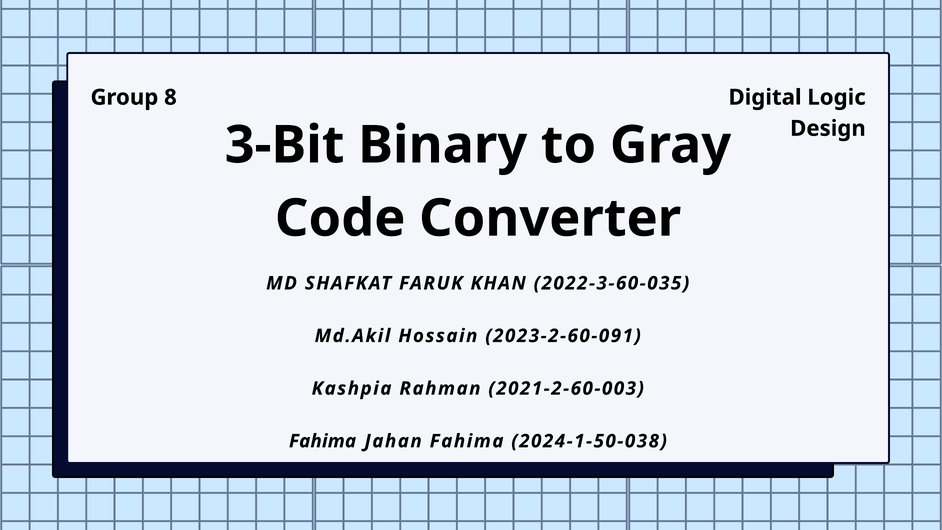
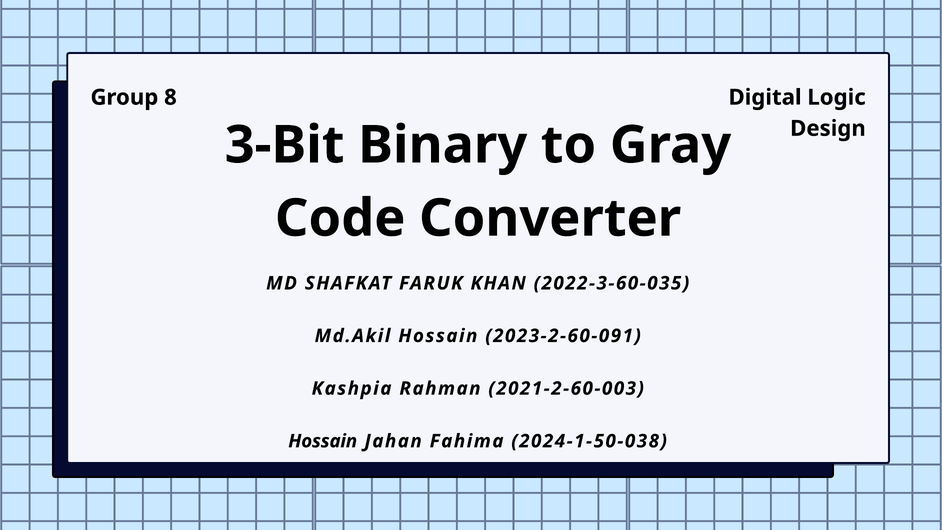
Fahima at (323, 441): Fahima -> Hossain
